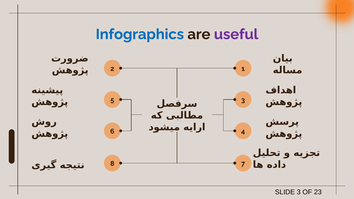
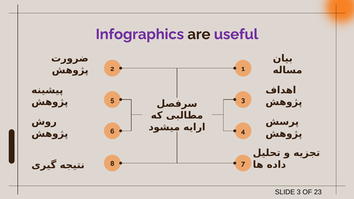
Infographics colour: blue -> purple
